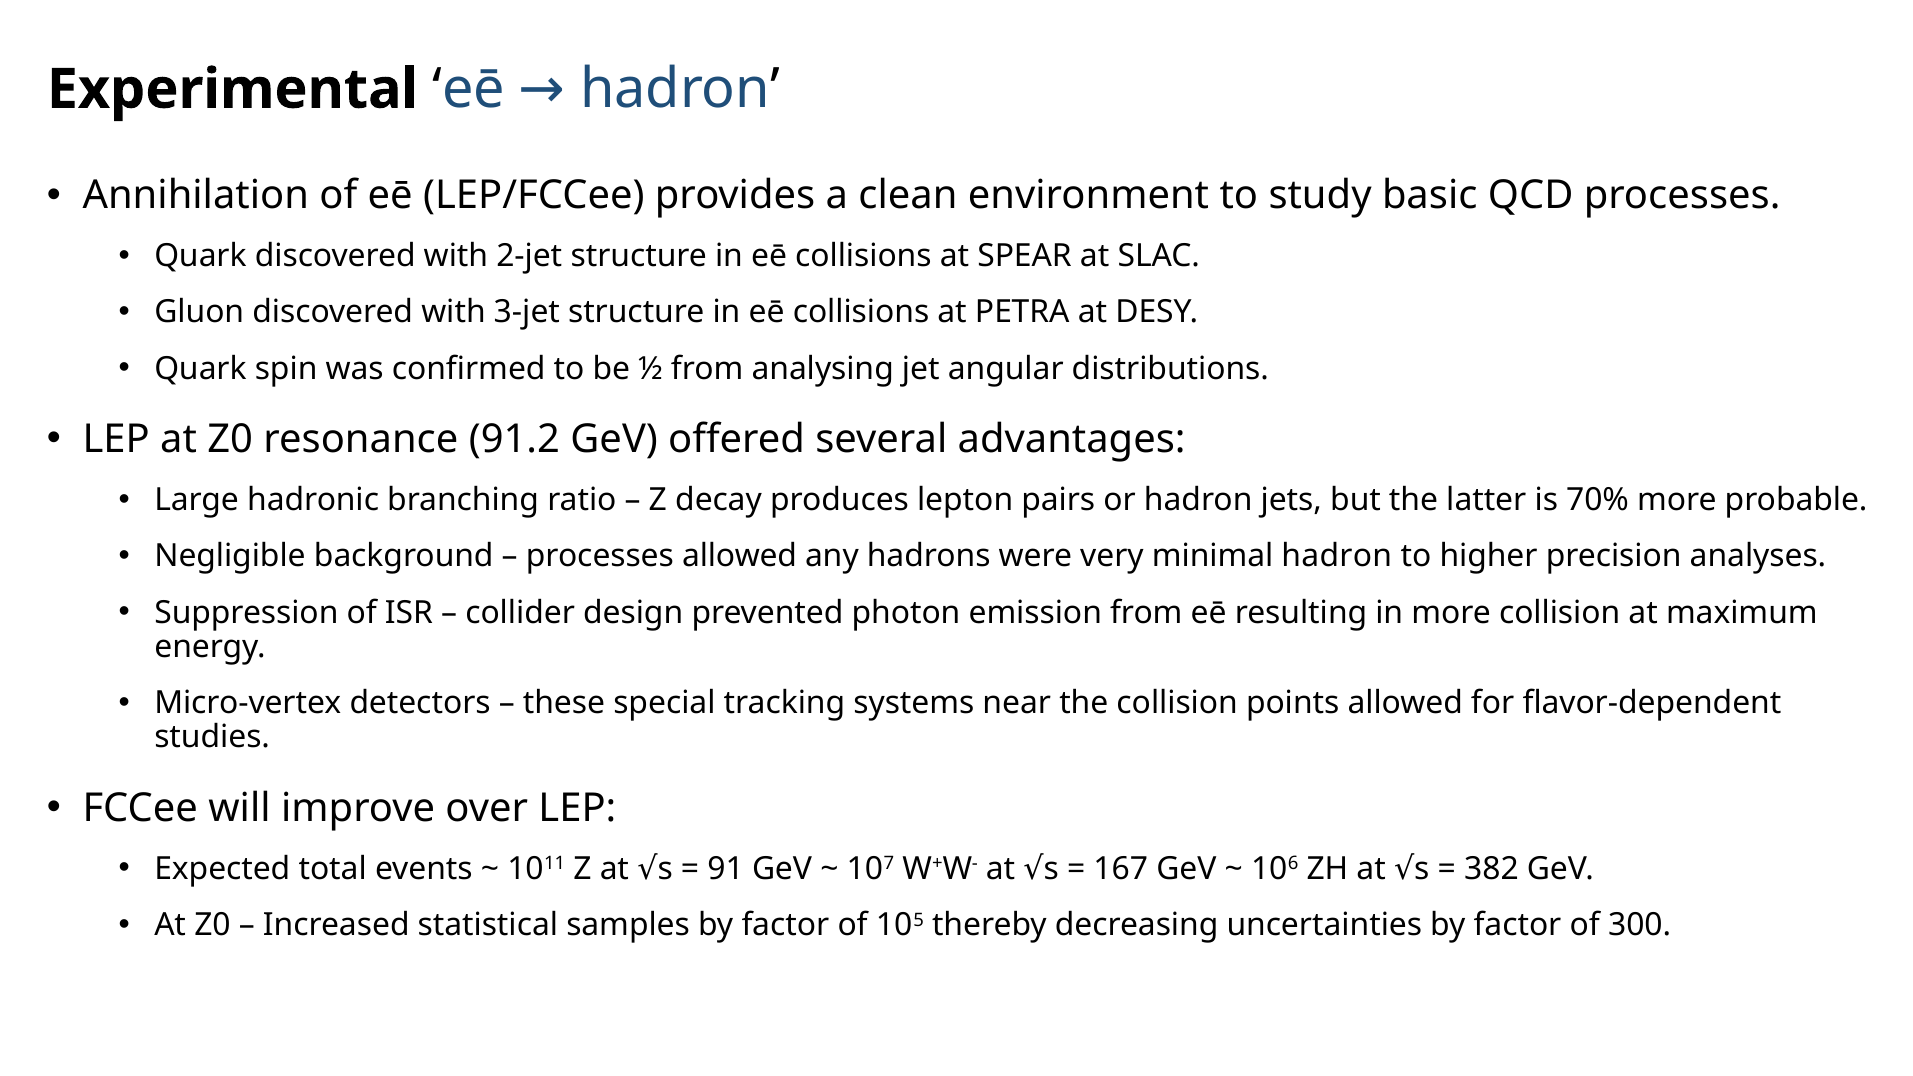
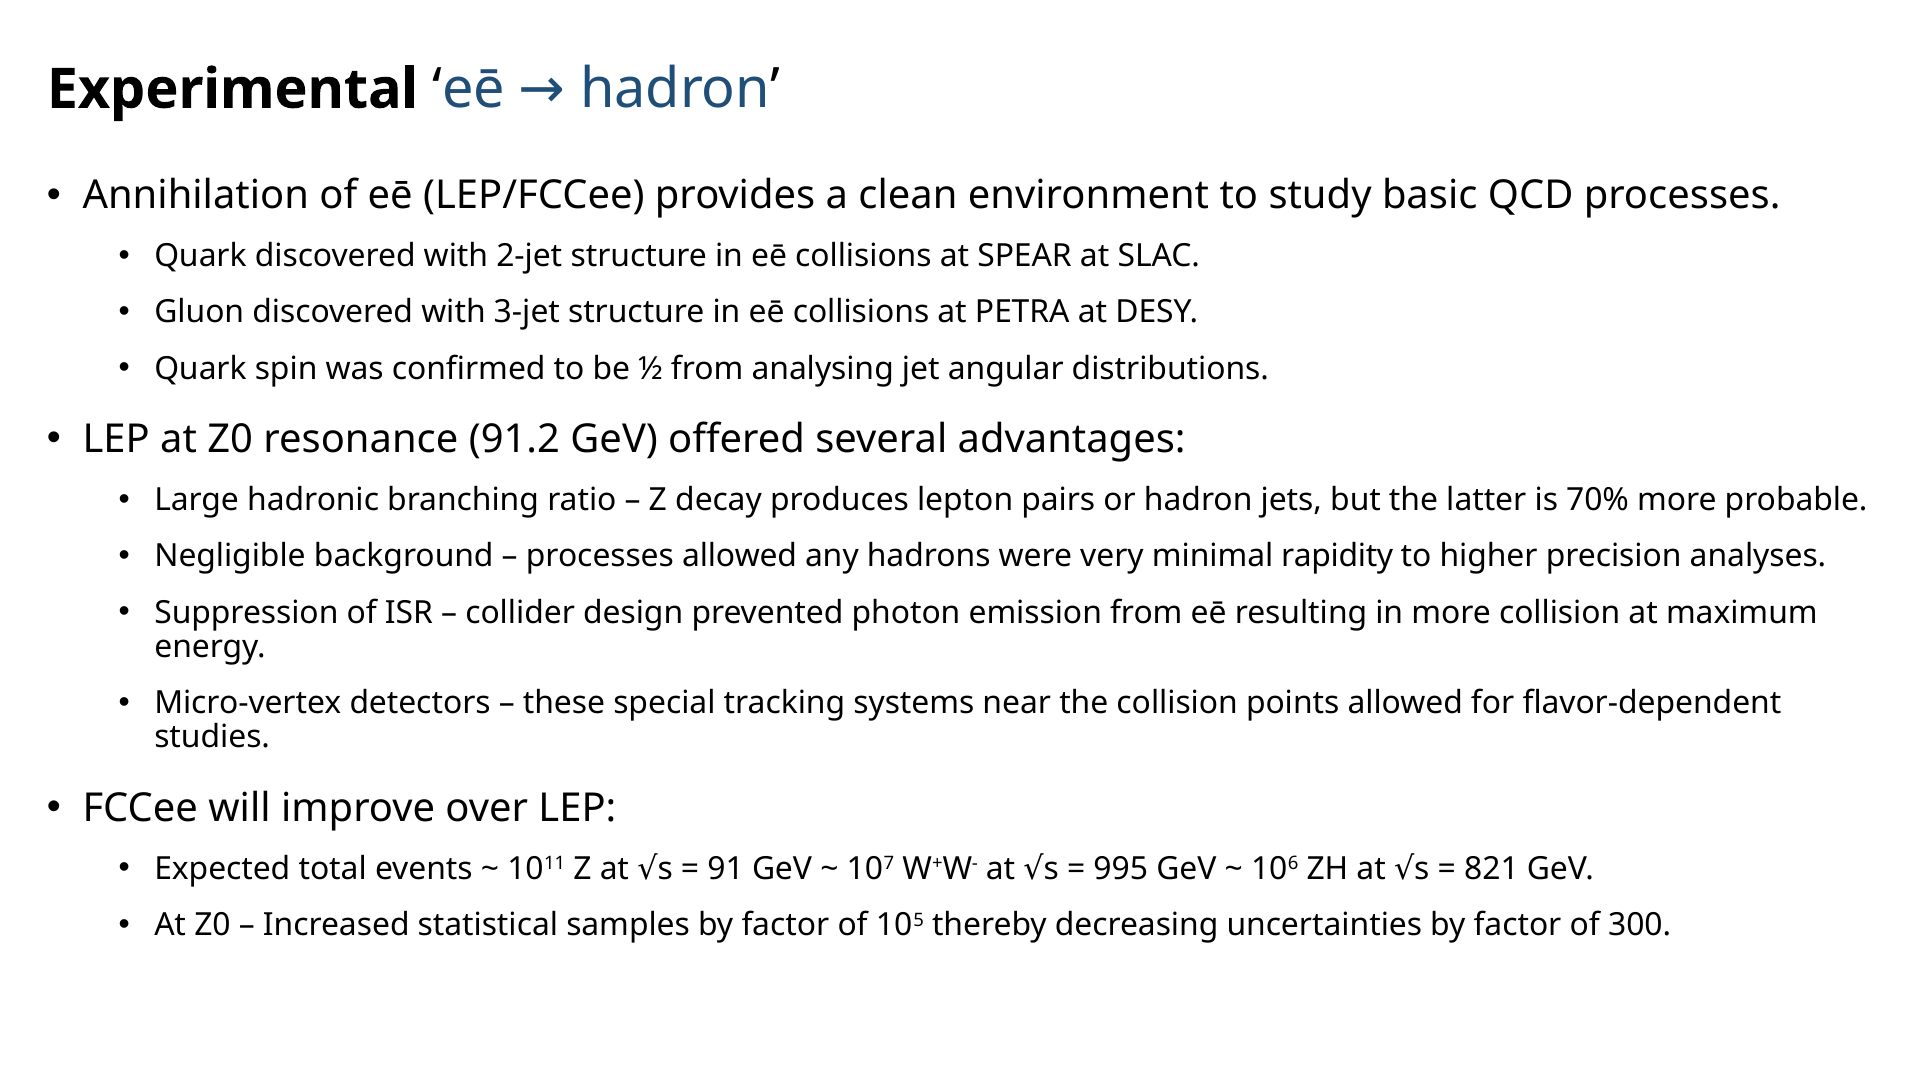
minimal hadron: hadron -> rapidity
167: 167 -> 995
382: 382 -> 821
